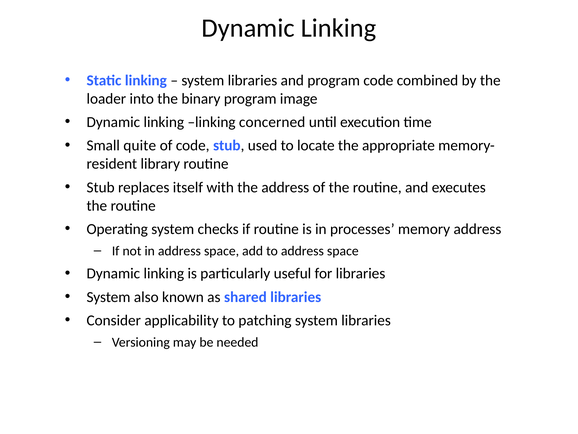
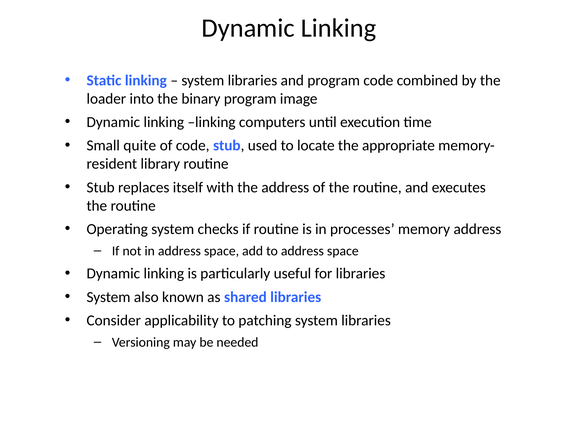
concerned: concerned -> computers
